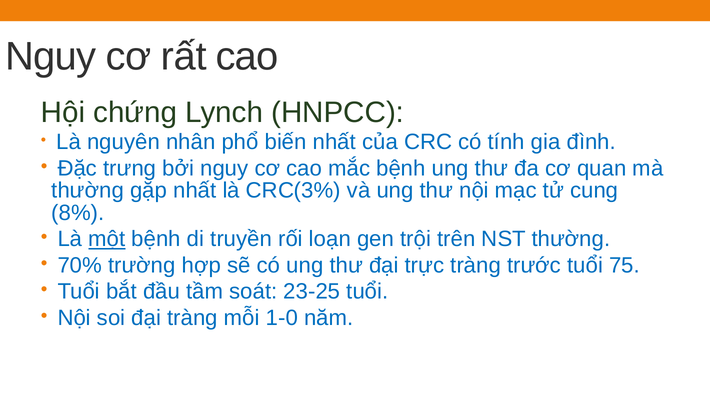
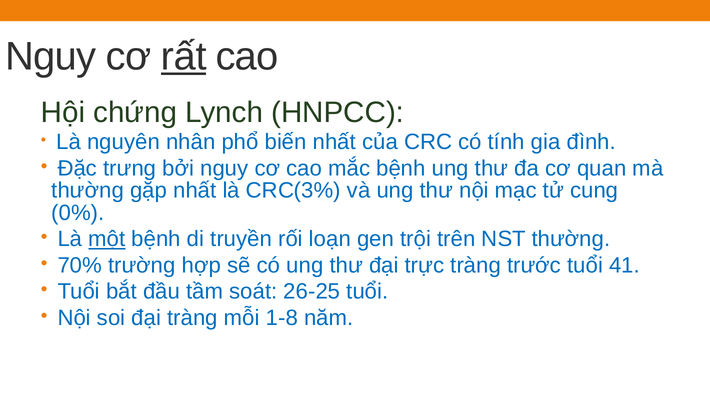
rất underline: none -> present
8%: 8% -> 0%
75: 75 -> 41
23-25: 23-25 -> 26-25
1-0: 1-0 -> 1-8
